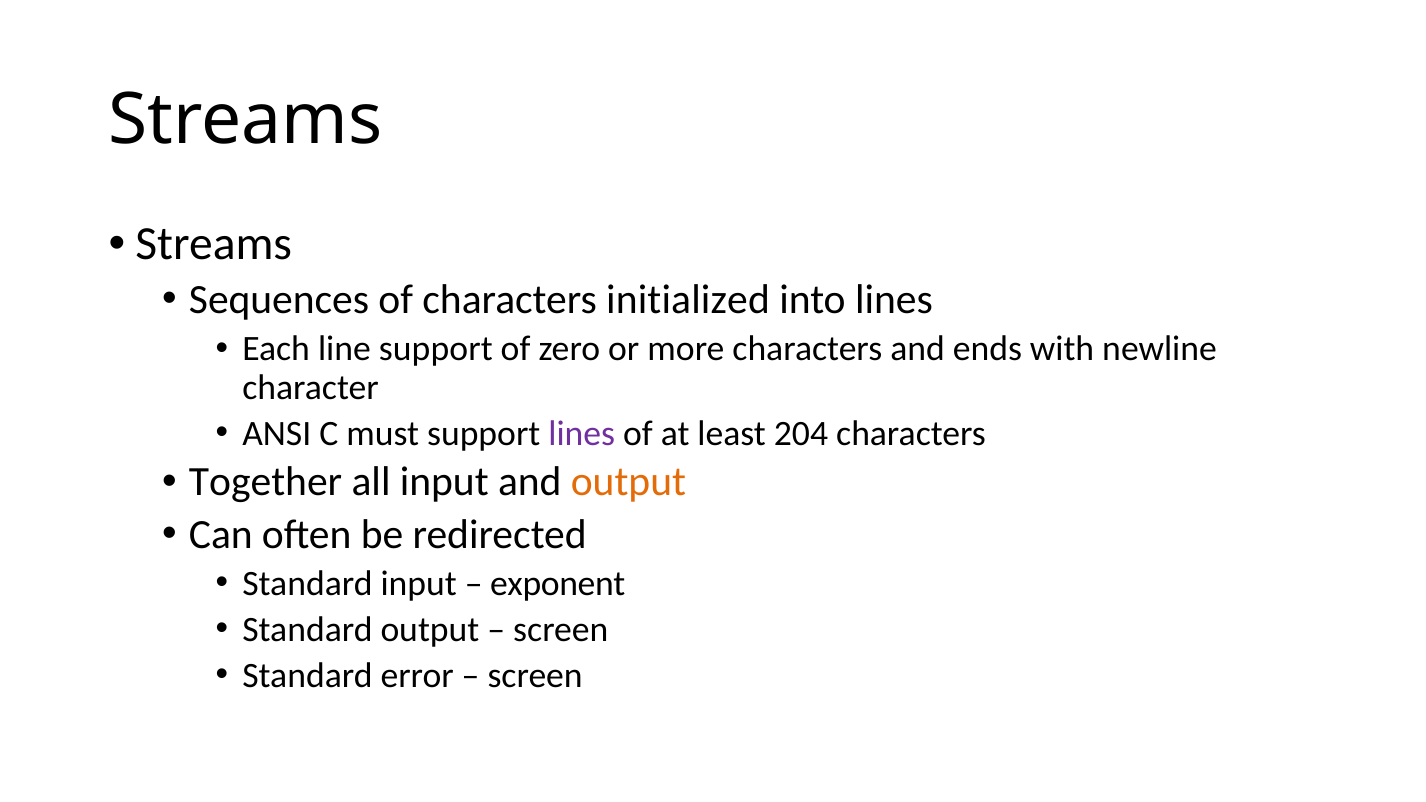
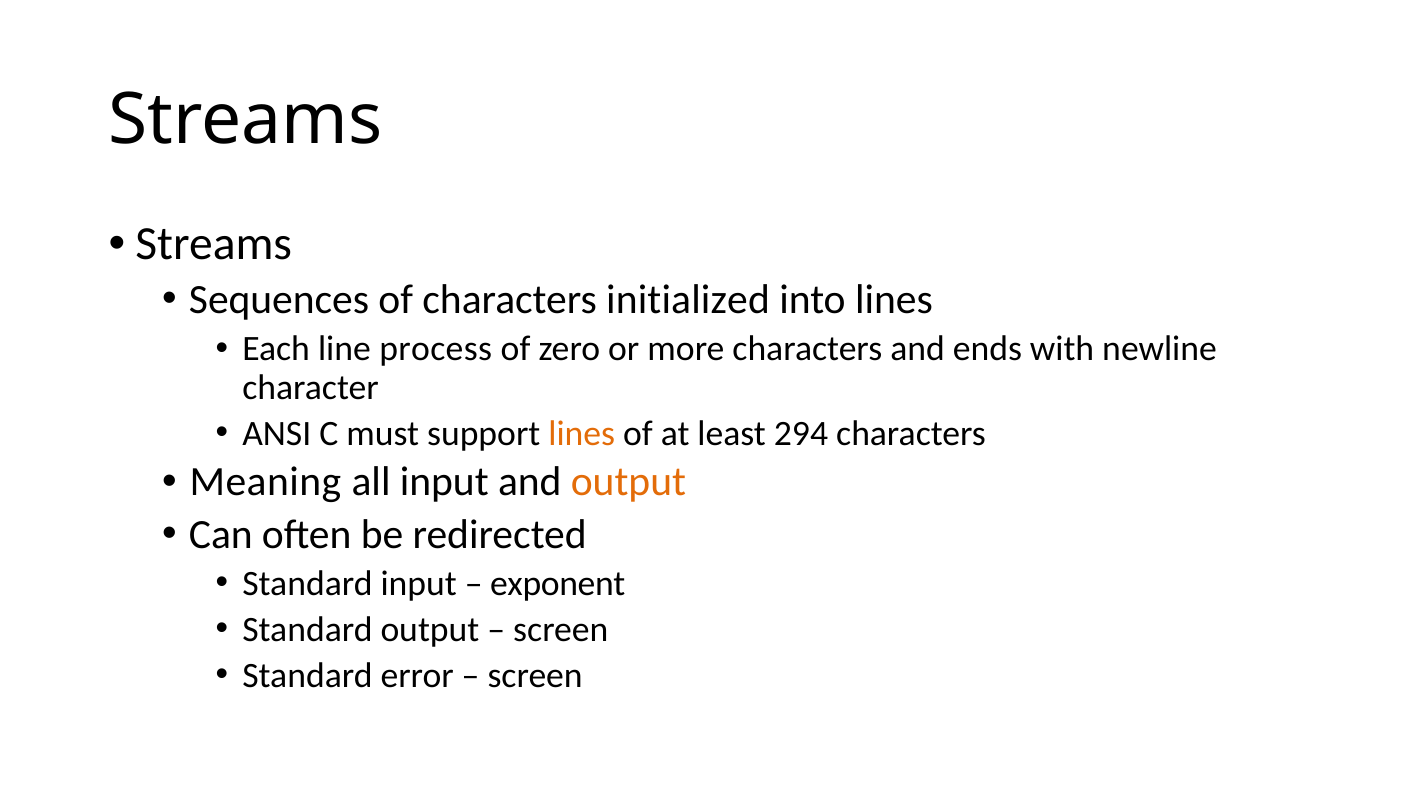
line support: support -> process
lines at (582, 433) colour: purple -> orange
204: 204 -> 294
Together: Together -> Meaning
